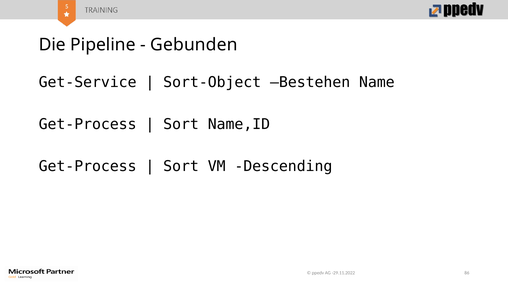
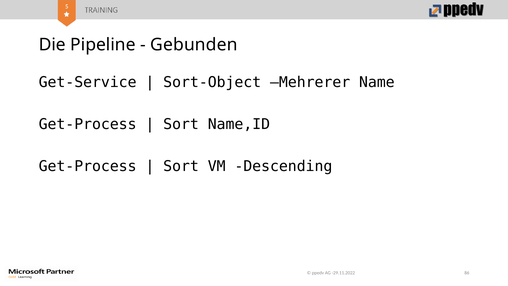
Bestehen: Bestehen -> Mehrerer
